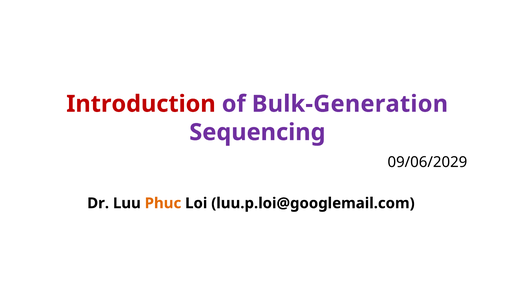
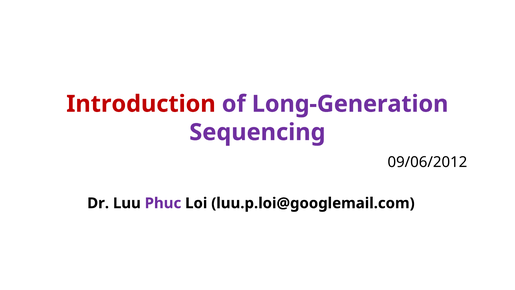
Bulk-Generation: Bulk-Generation -> Long-Generation
09/06/2029: 09/06/2029 -> 09/06/2012
Phuc colour: orange -> purple
